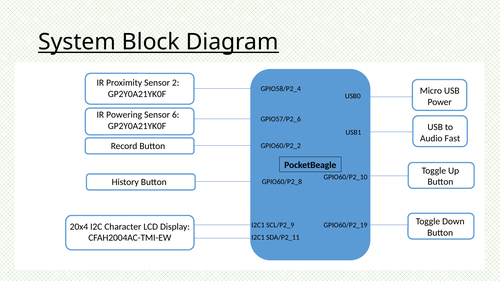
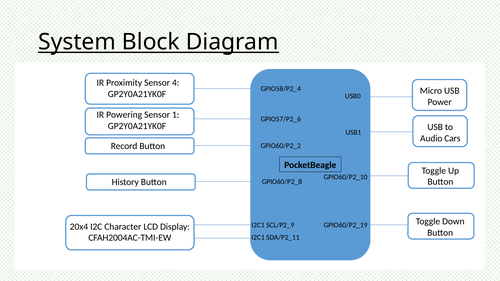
2: 2 -> 4
6: 6 -> 1
Fast: Fast -> Cars
